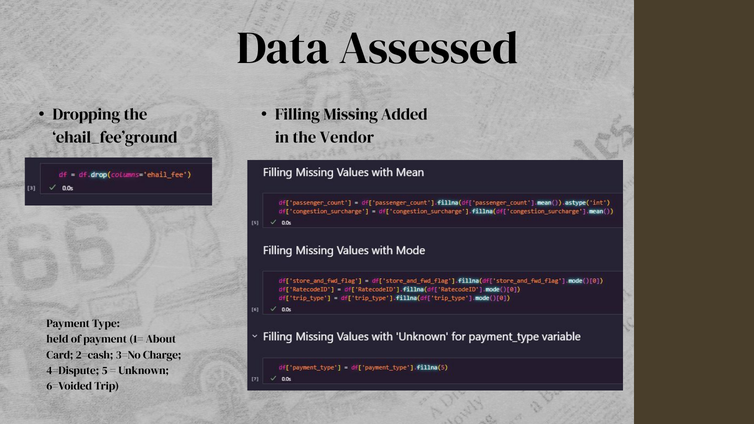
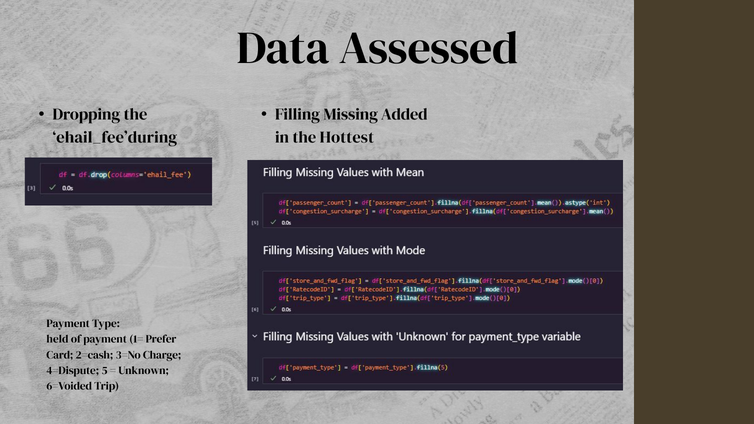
ehail_fee’ground: ehail_fee’ground -> ehail_fee’during
Vendor: Vendor -> Hottest
About: About -> Prefer
